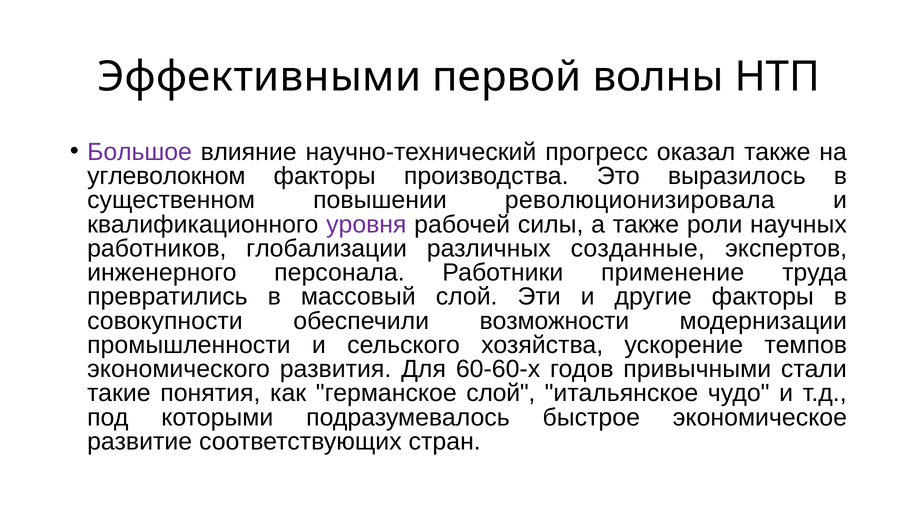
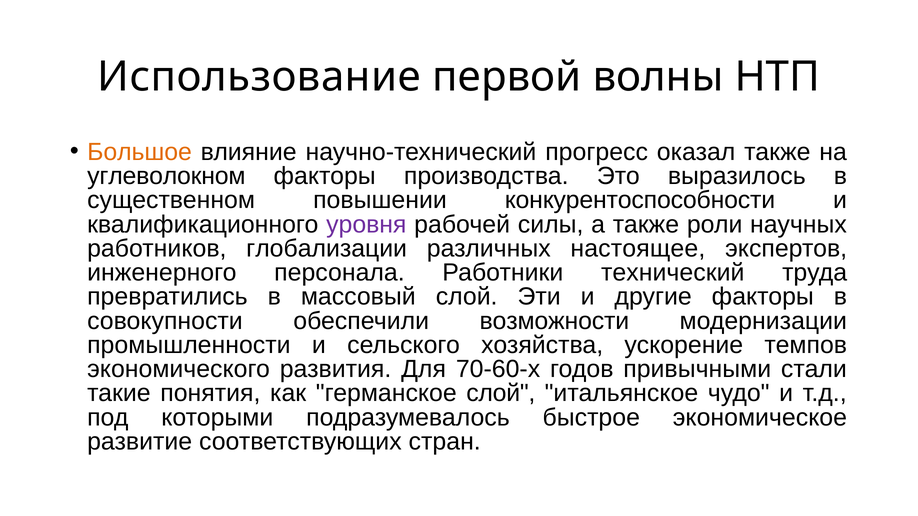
Эффективными: Эффективными -> Использование
Большое colour: purple -> orange
революционизировала: революционизировала -> конкурентоспособности
созданные: созданные -> настоящее
применение: применение -> технический
60-60-х: 60-60-х -> 70-60-х
